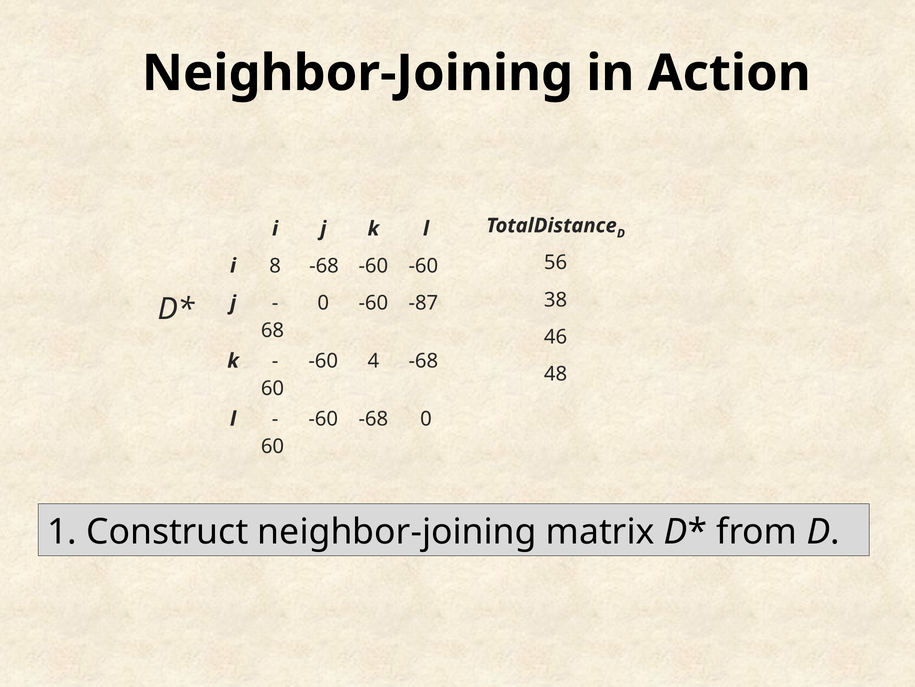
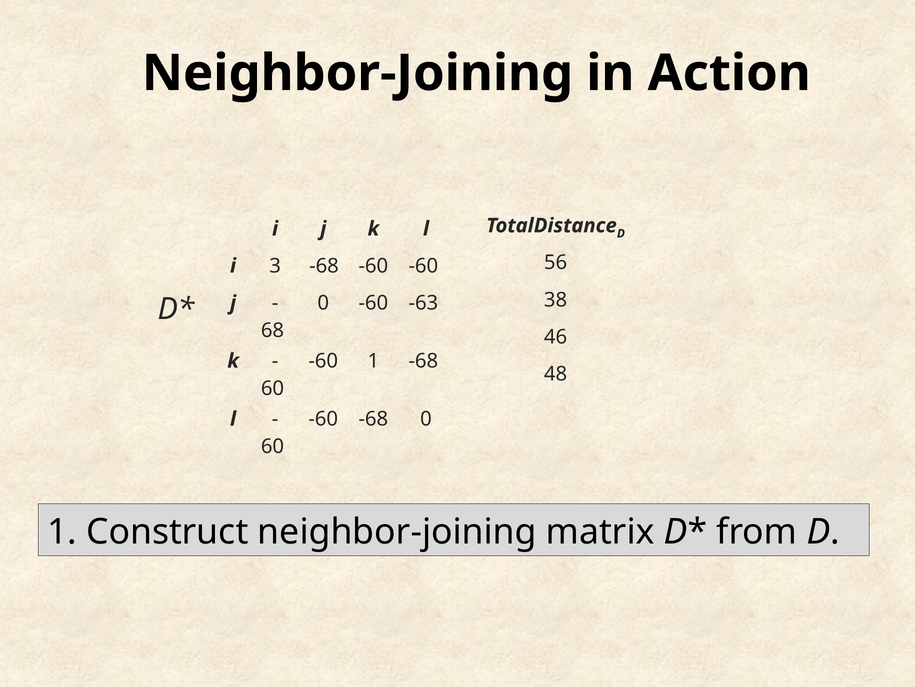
8: 8 -> 3
-87: -87 -> -63
-60 4: 4 -> 1
